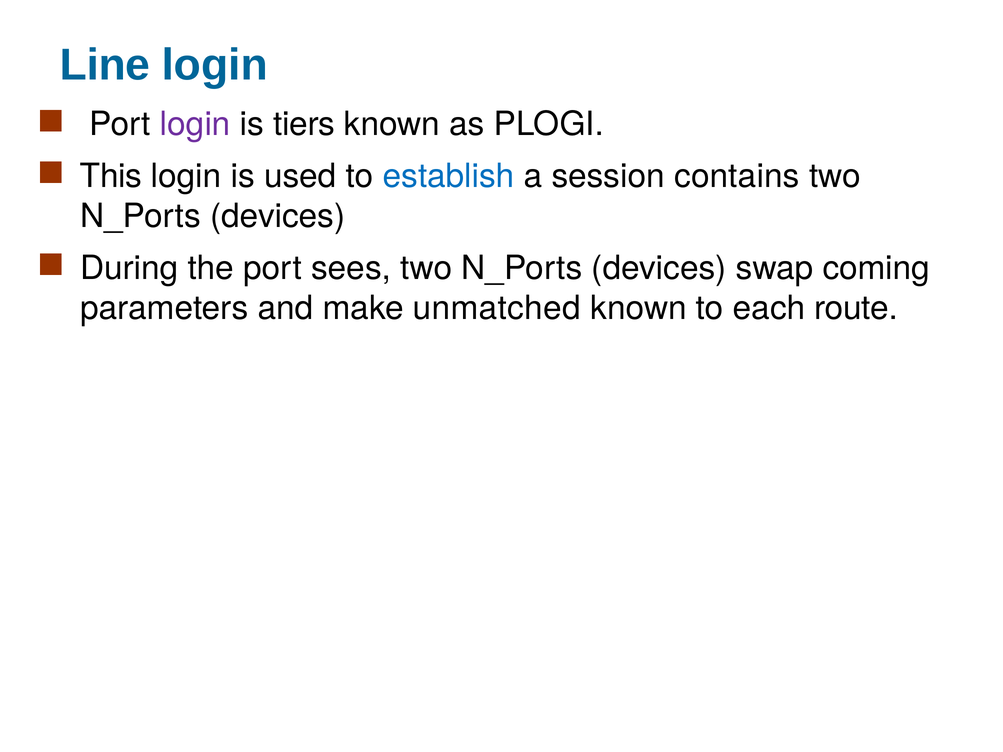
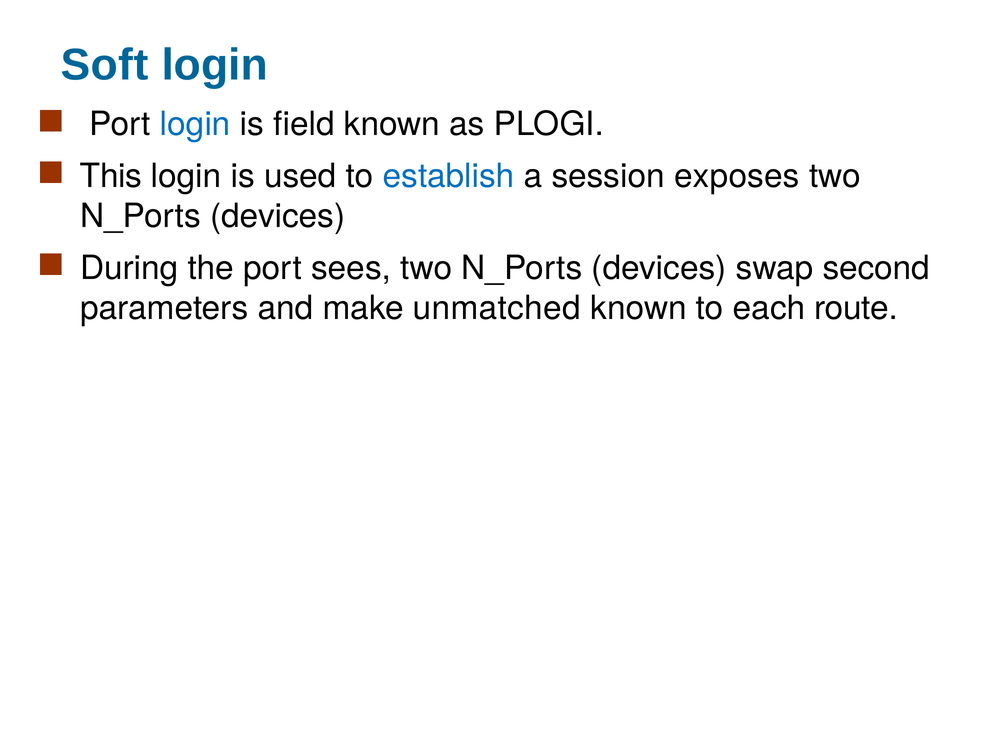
Line: Line -> Soft
login at (195, 124) colour: purple -> blue
tiers: tiers -> field
contains: contains -> exposes
coming: coming -> second
